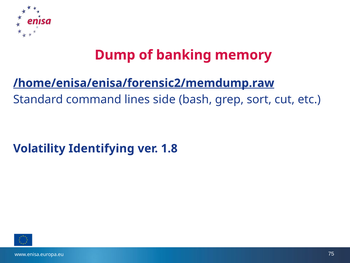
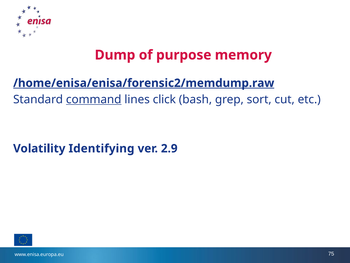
banking: banking -> purpose
command underline: none -> present
side: side -> click
1.8: 1.8 -> 2.9
